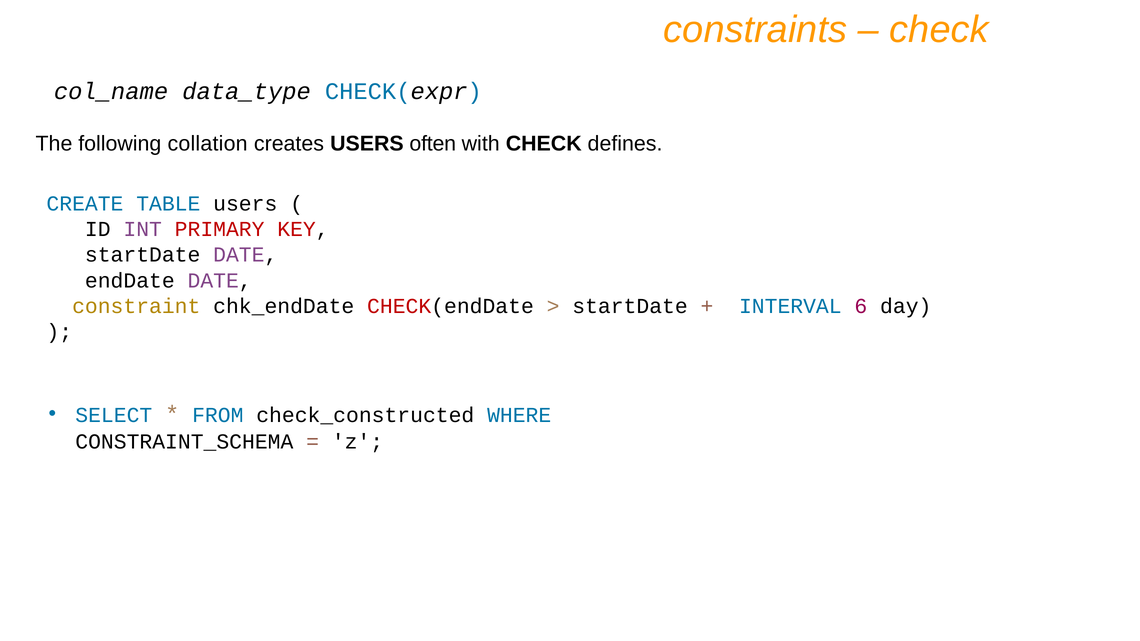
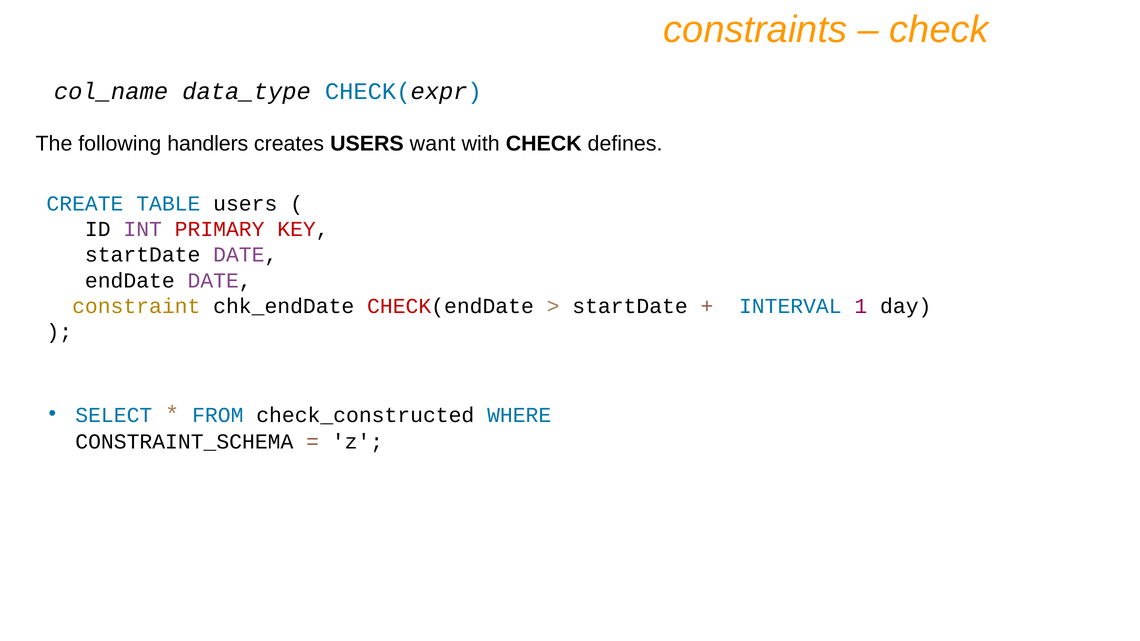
collation: collation -> handlers
often: often -> want
6: 6 -> 1
